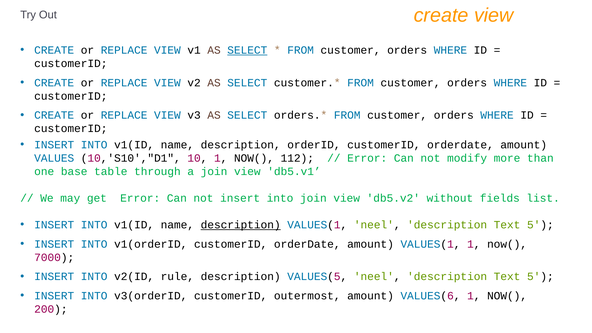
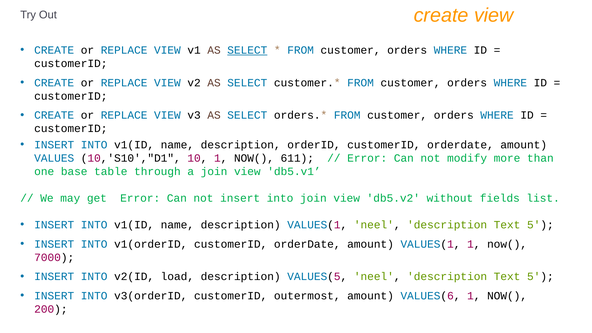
112: 112 -> 611
description at (241, 225) underline: present -> none
rule: rule -> load
